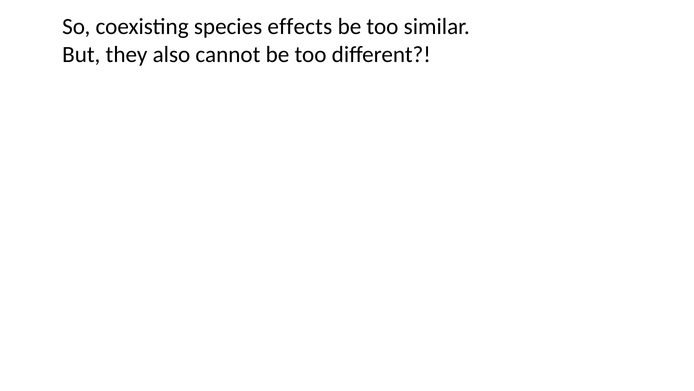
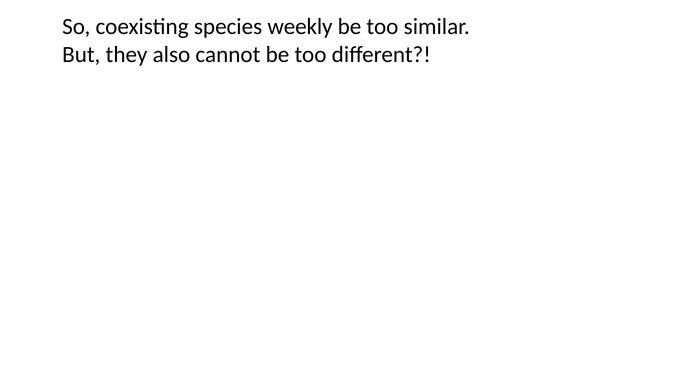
effects: effects -> weekly
